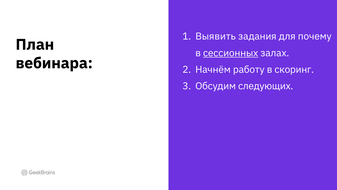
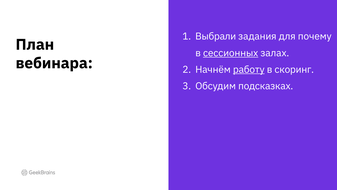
Выявить: Выявить -> Выбрали
работу underline: none -> present
следующих: следующих -> подсказках
